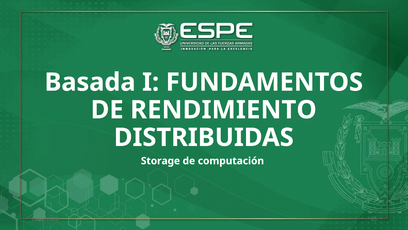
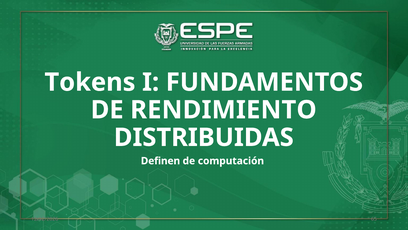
Basada: Basada -> Tokens
Storage: Storage -> Definen
